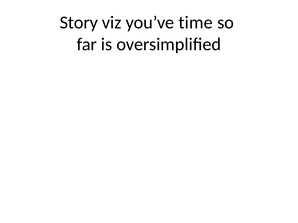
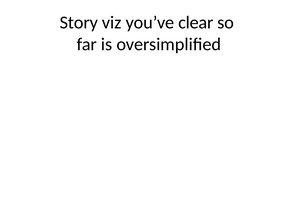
time: time -> clear
